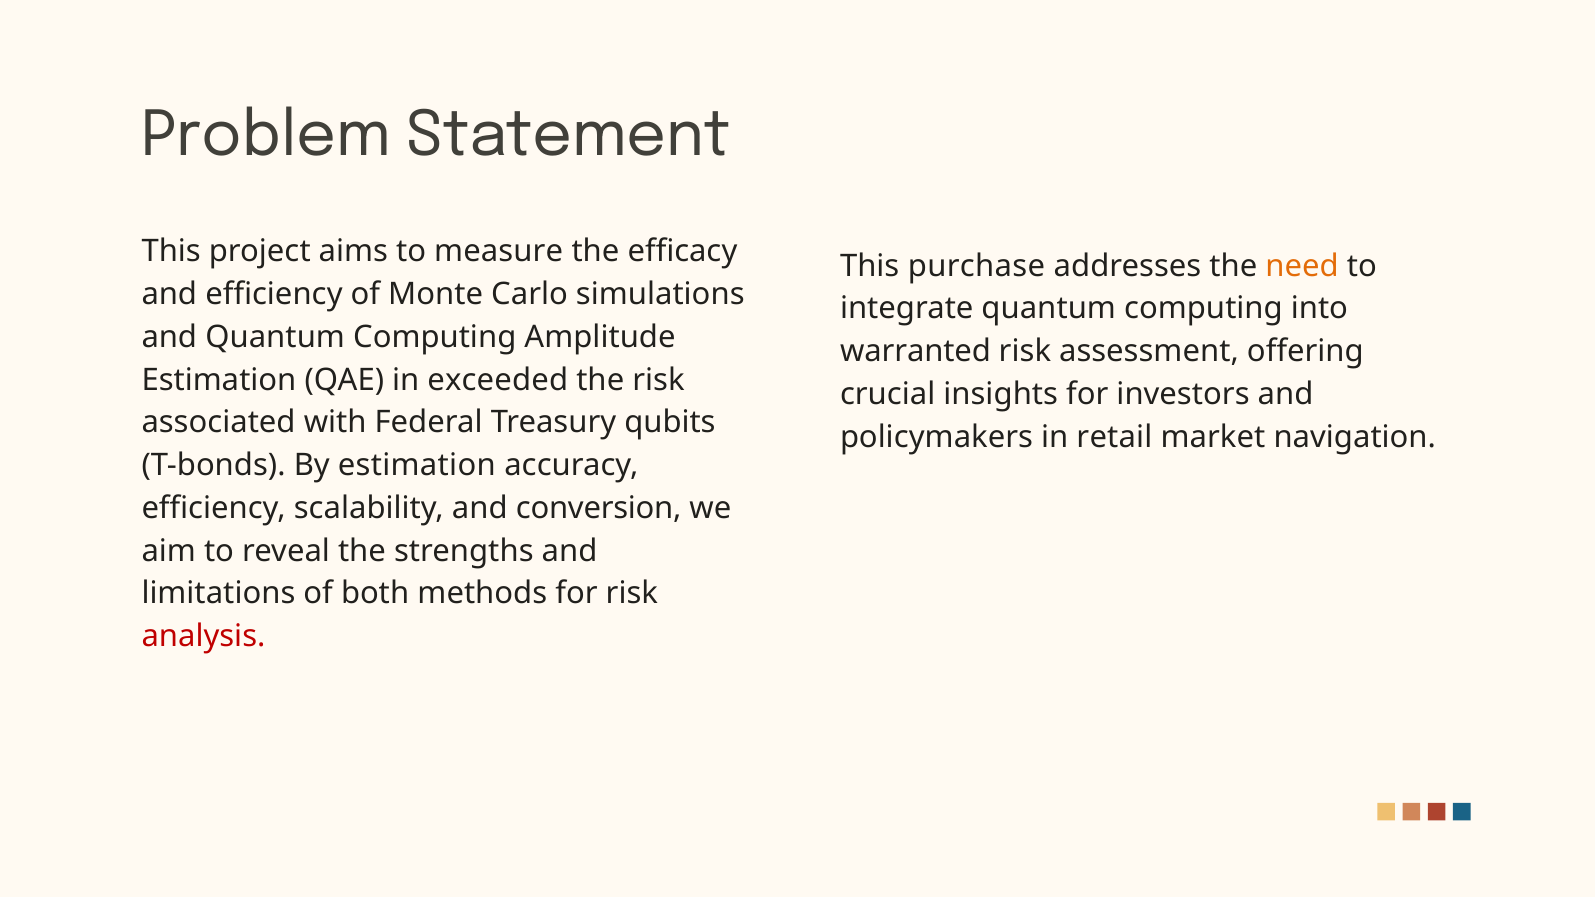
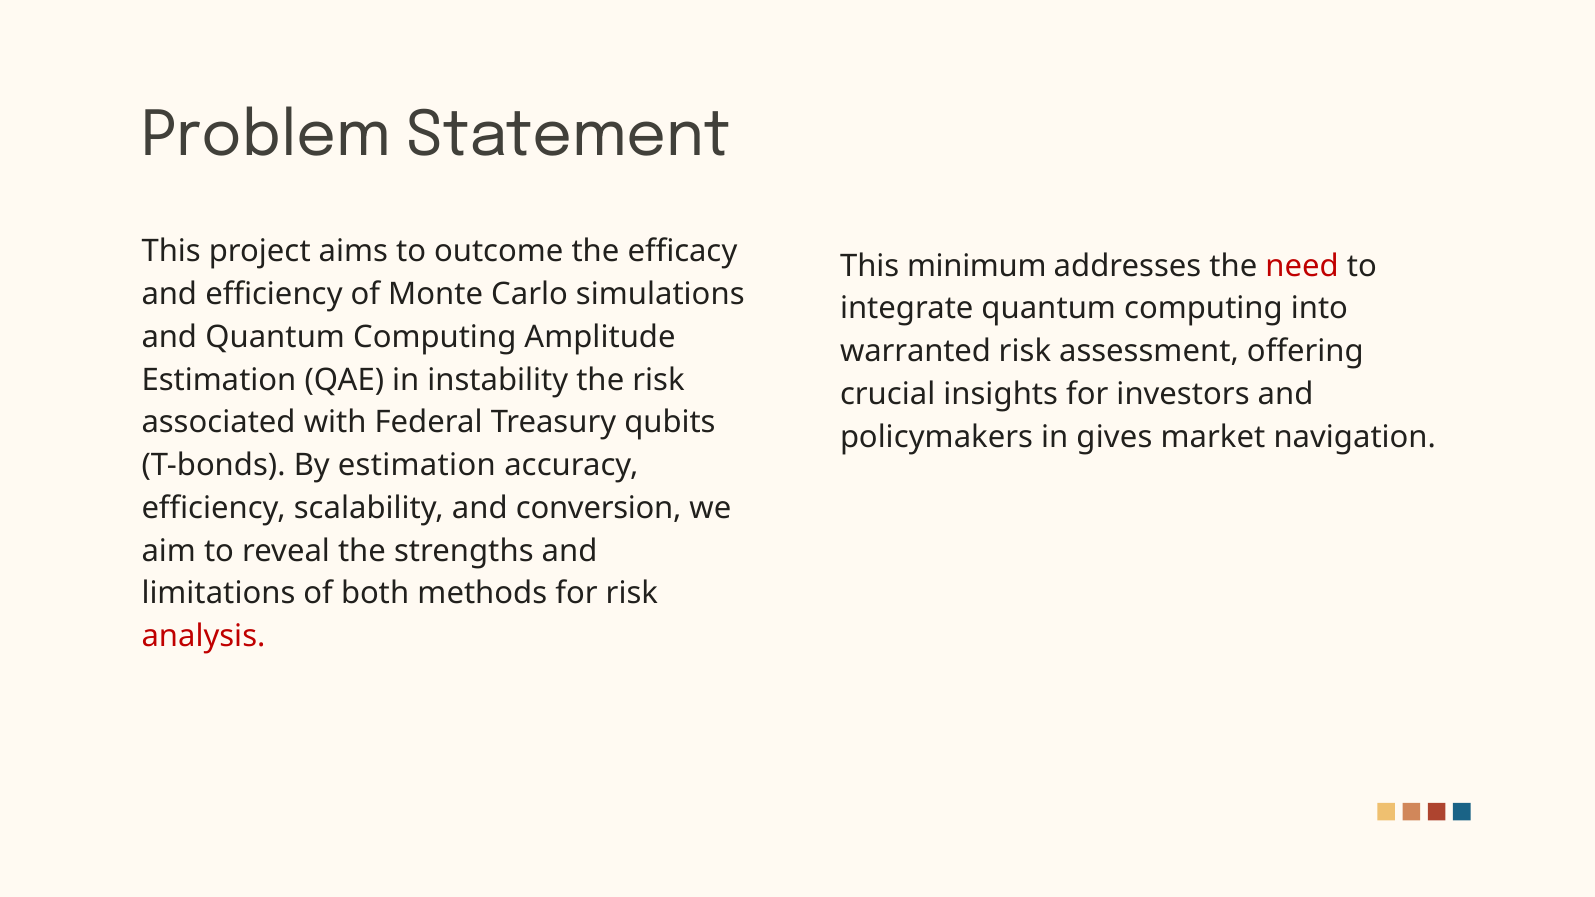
measure: measure -> outcome
purchase: purchase -> minimum
need colour: orange -> red
exceeded: exceeded -> instability
retail: retail -> gives
